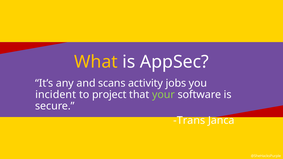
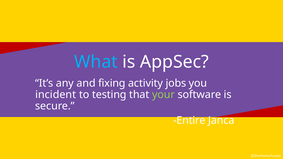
What colour: yellow -> light blue
scans: scans -> fixing
project: project -> testing
Trans: Trans -> Entire
